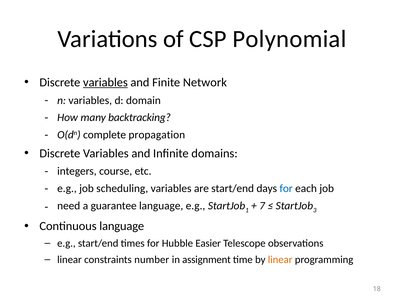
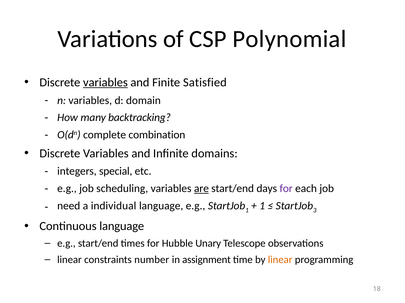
Network: Network -> Satisfied
propagation: propagation -> combination
course: course -> special
are underline: none -> present
for at (286, 189) colour: blue -> purple
guarantee: guarantee -> individual
7 at (262, 206): 7 -> 1
Easier: Easier -> Unary
